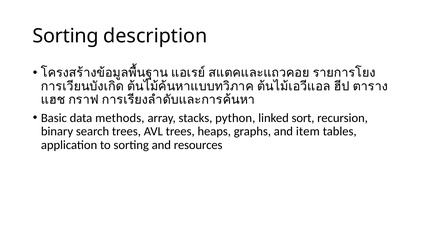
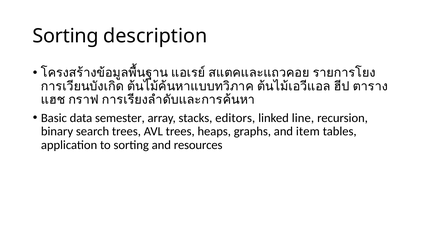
methods: methods -> semester
python: python -> editors
sort: sort -> line
